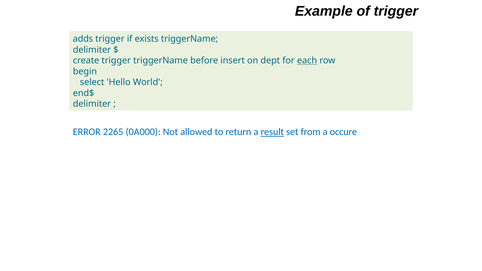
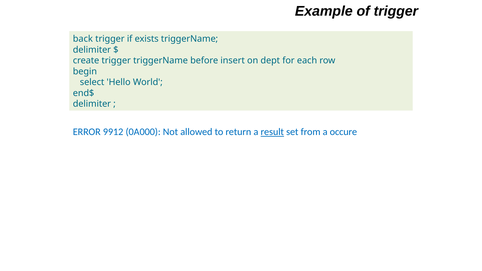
adds: adds -> back
each underline: present -> none
2265: 2265 -> 9912
